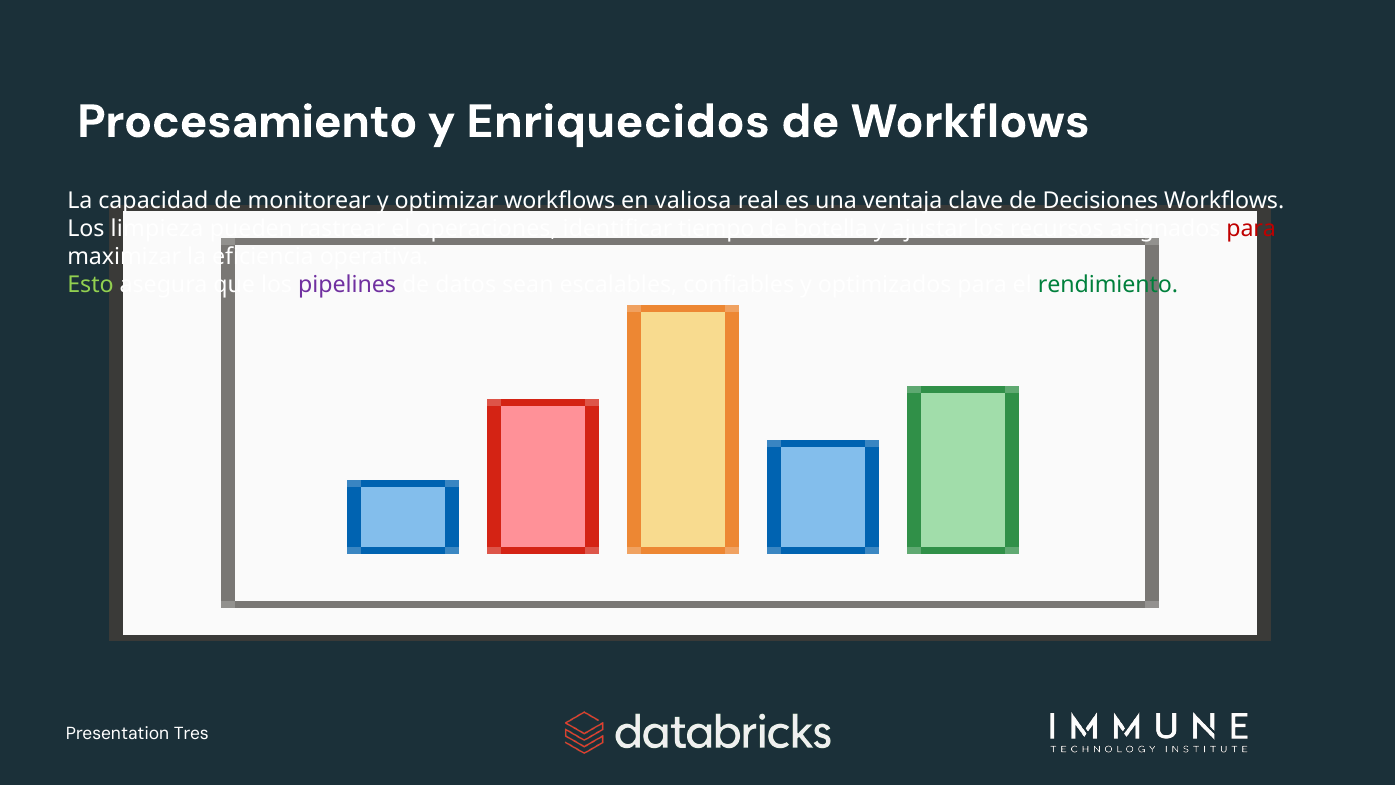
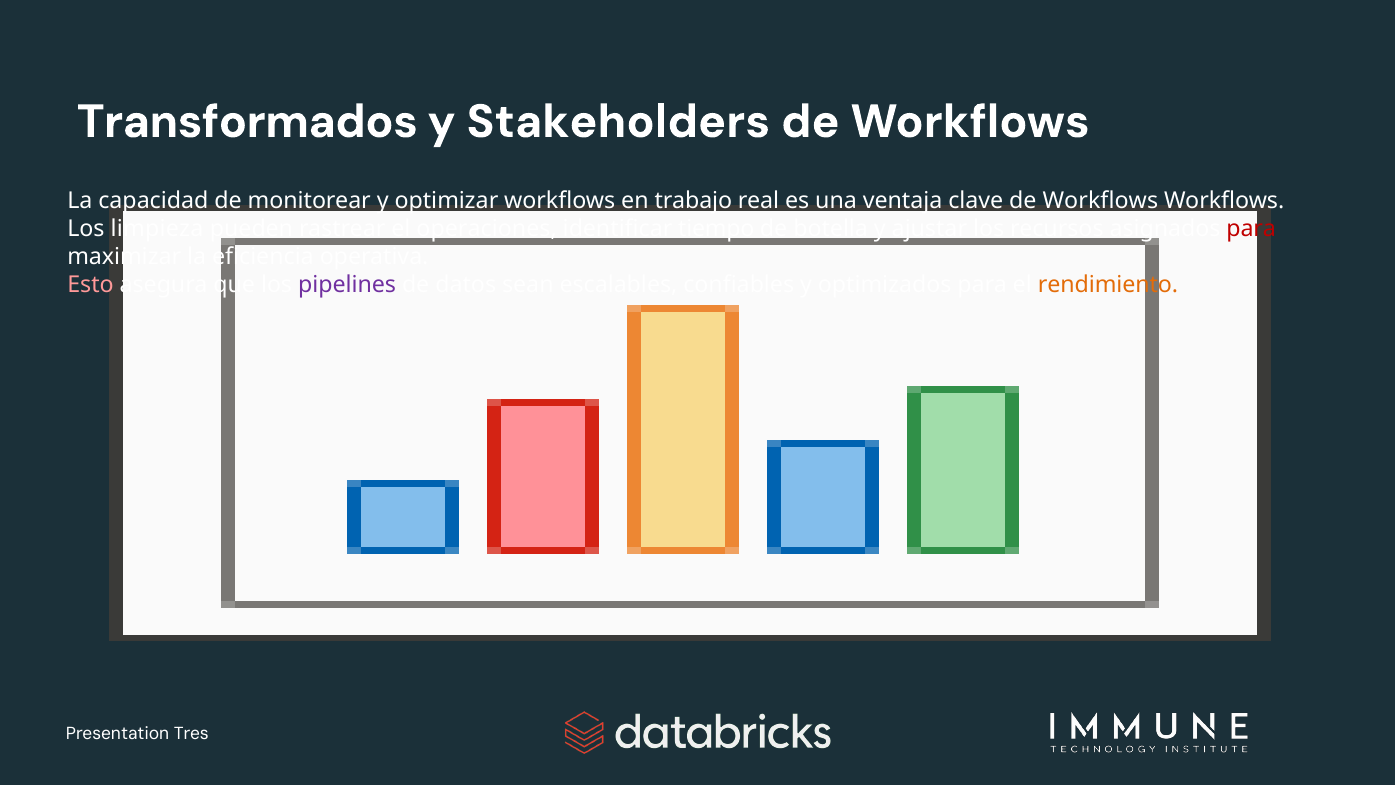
Procesamiento: Procesamiento -> Transformados
Enriquecidos: Enriquecidos -> Stakeholders
valiosa: valiosa -> trabajo
clave de Decisiones: Decisiones -> Workflows
Esto colour: light green -> pink
rendimiento colour: green -> orange
